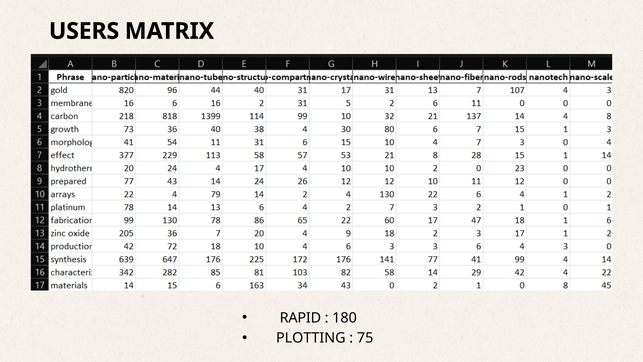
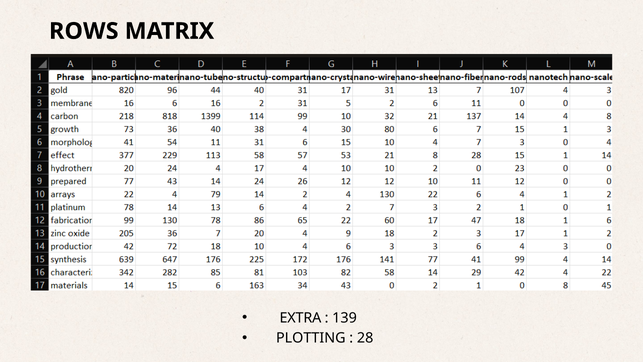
USERS: USERS -> ROWS
RAPID: RAPID -> EXTRA
180: 180 -> 139
75: 75 -> 28
